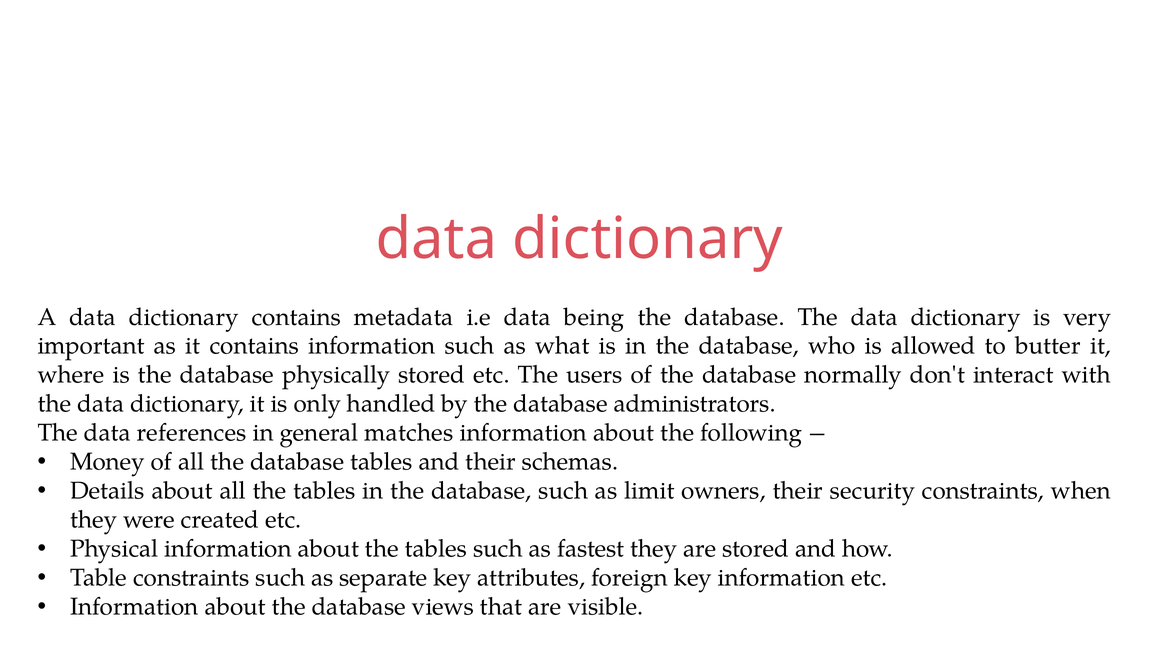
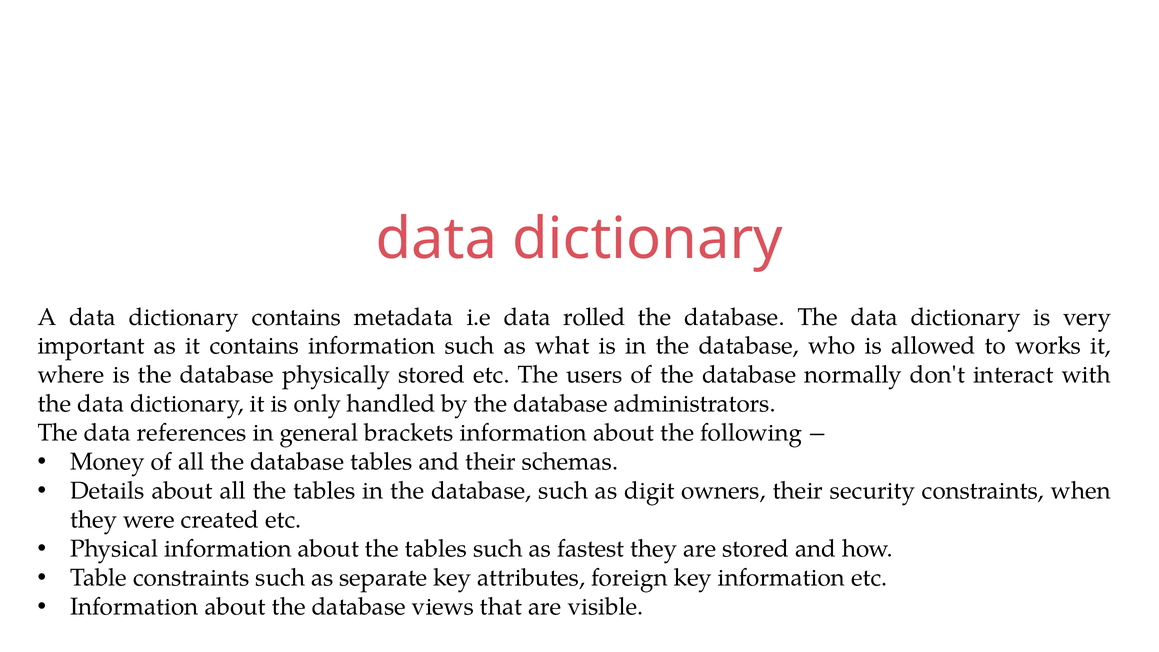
being: being -> rolled
butter: butter -> works
matches: matches -> brackets
limit: limit -> digit
